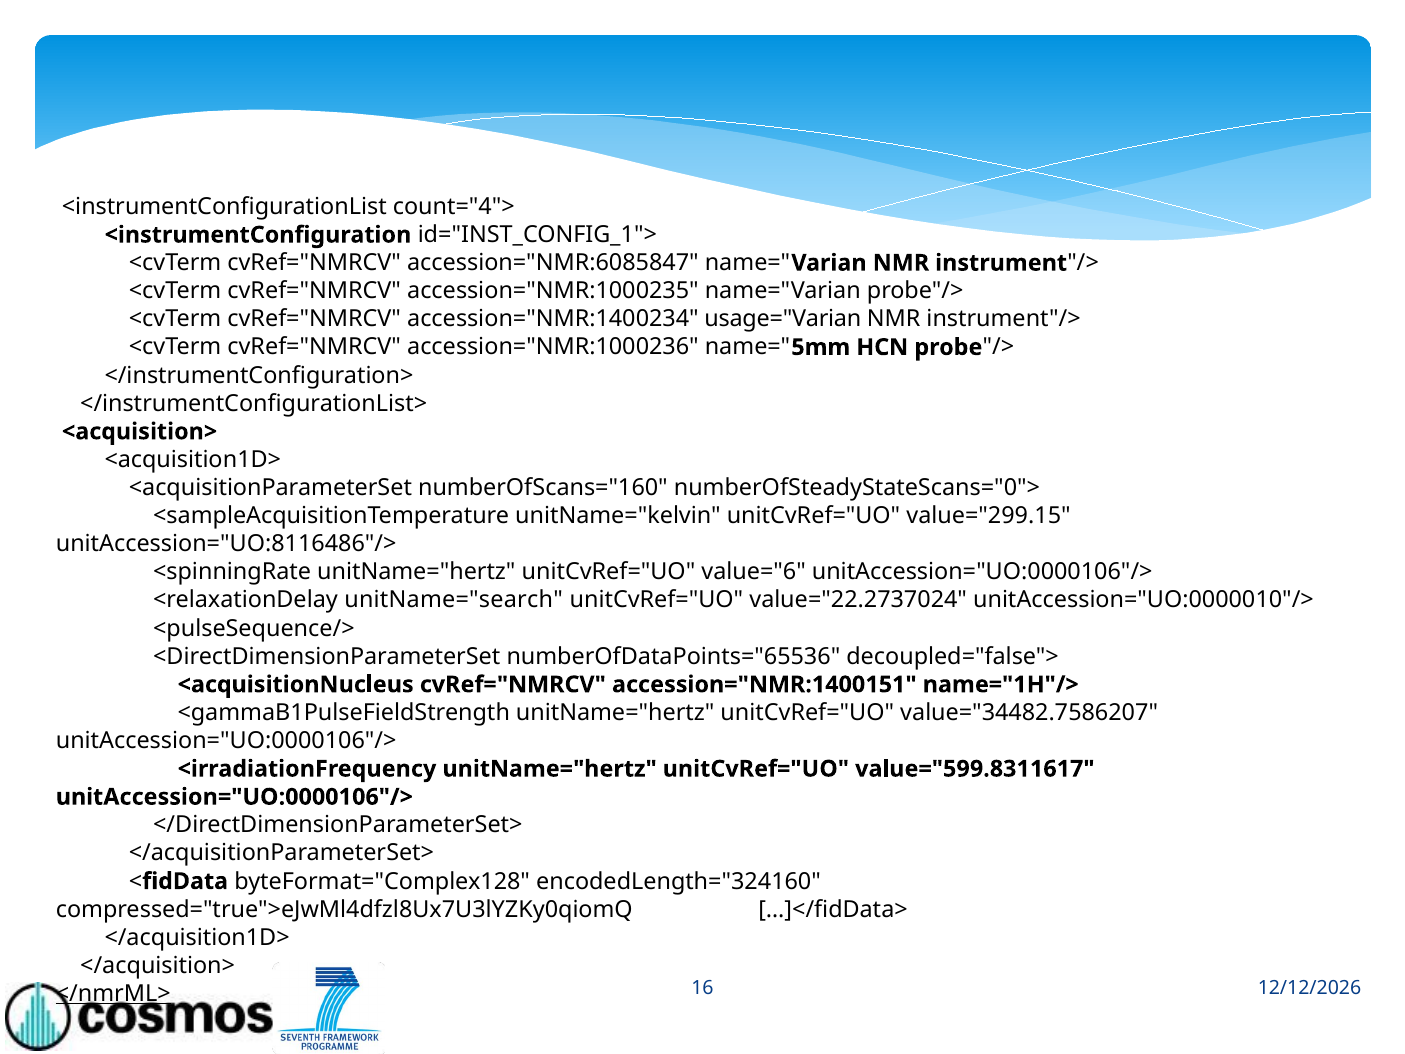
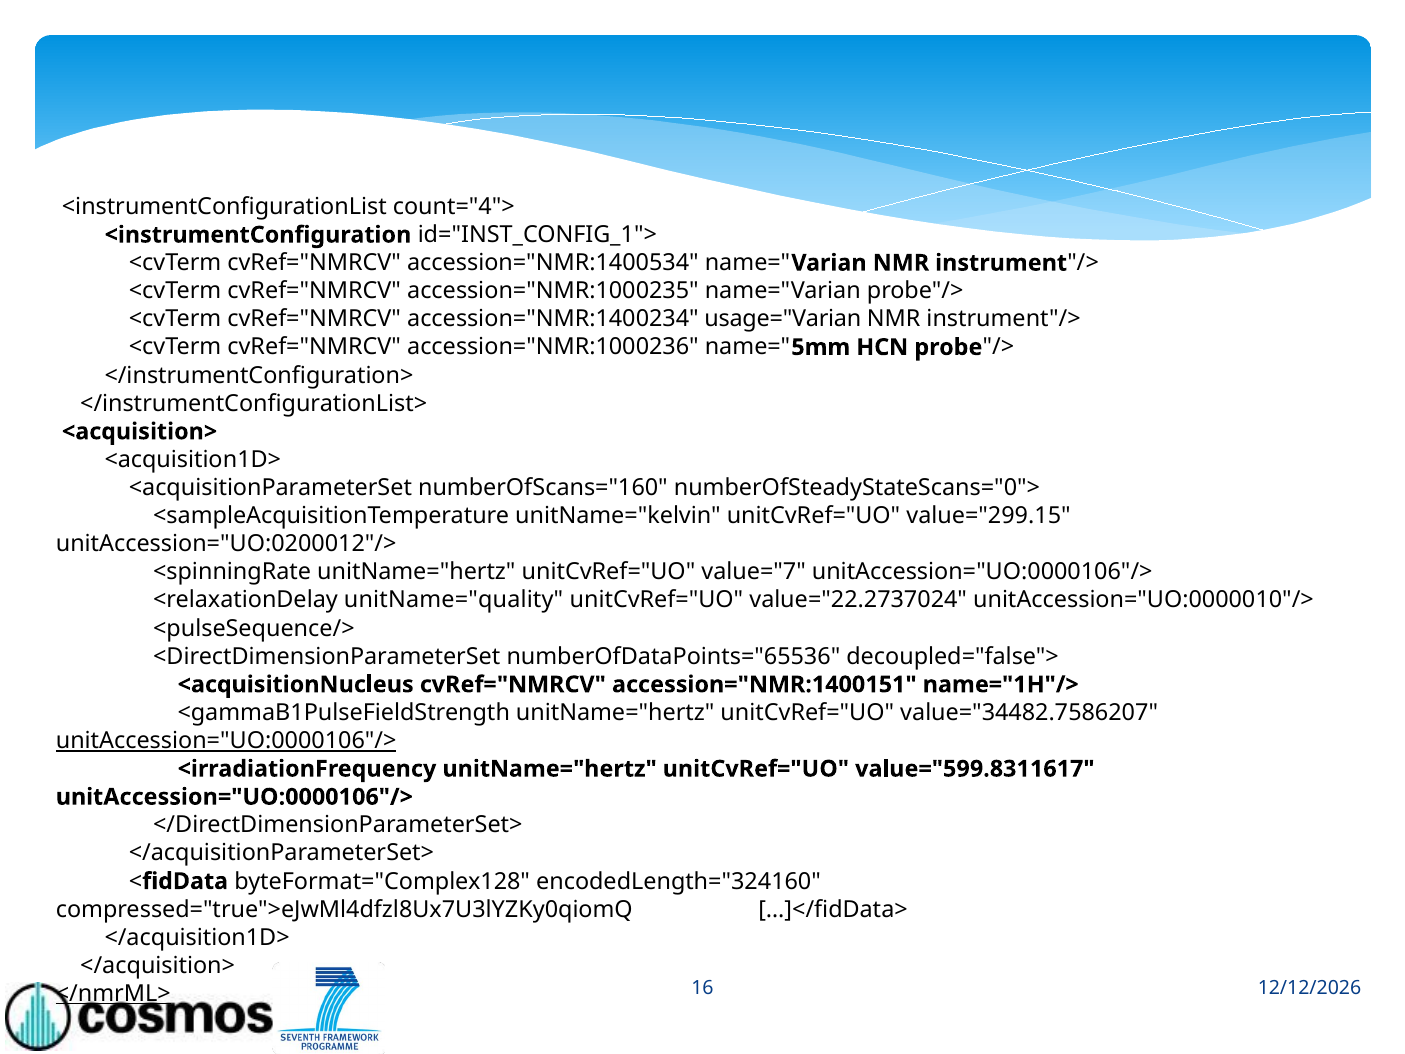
accession="NMR:6085847: accession="NMR:6085847 -> accession="NMR:1400534
unitAccession="UO:8116486"/>: unitAccession="UO:8116486"/> -> unitAccession="UO:0200012"/>
value="6: value="6 -> value="7
unitName="search: unitName="search -> unitName="quality
unitAccession="UO:0000106"/> at (226, 741) underline: none -> present
